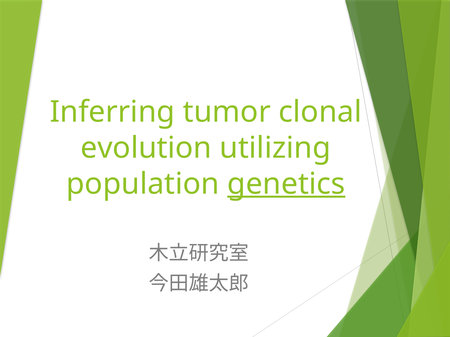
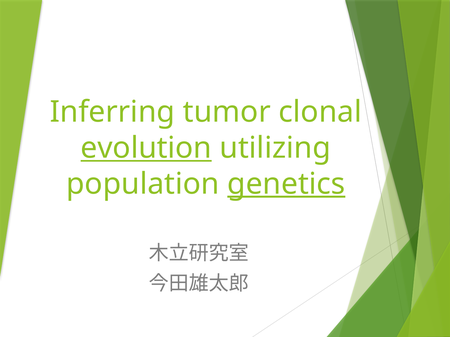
evolution underline: none -> present
